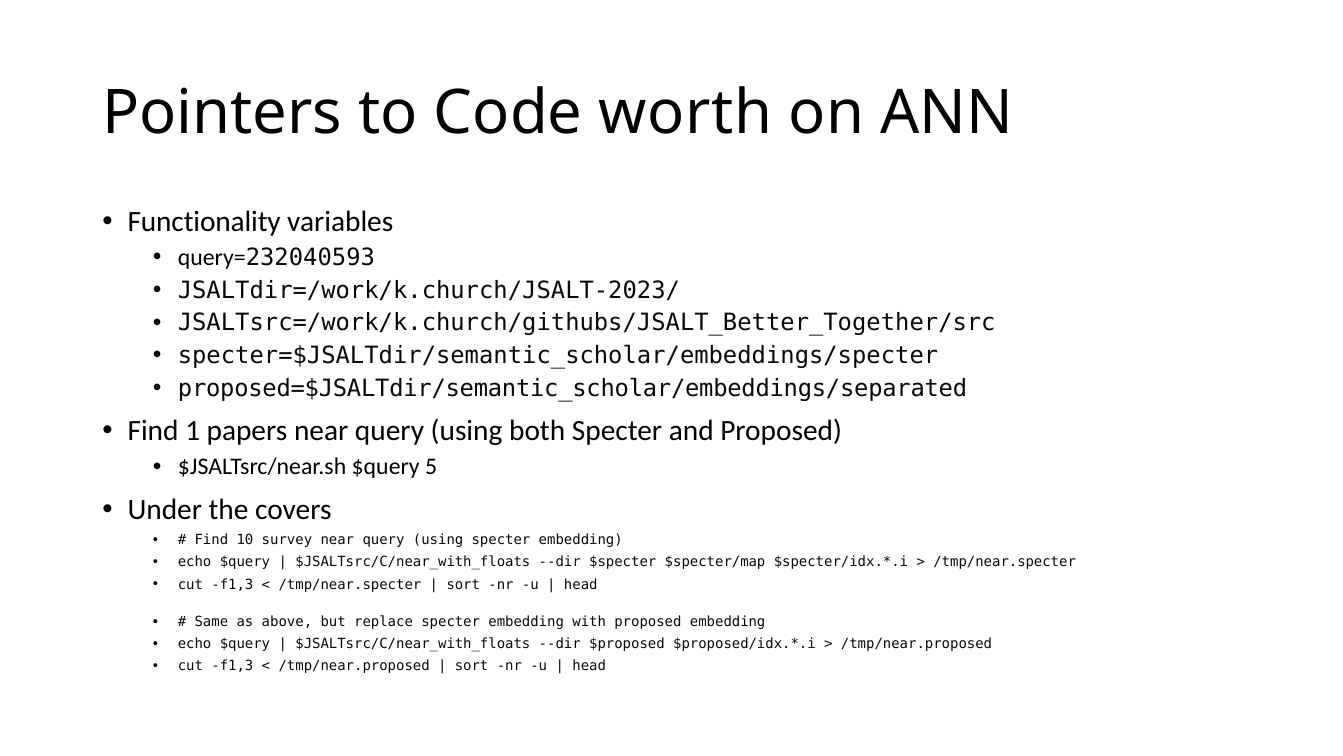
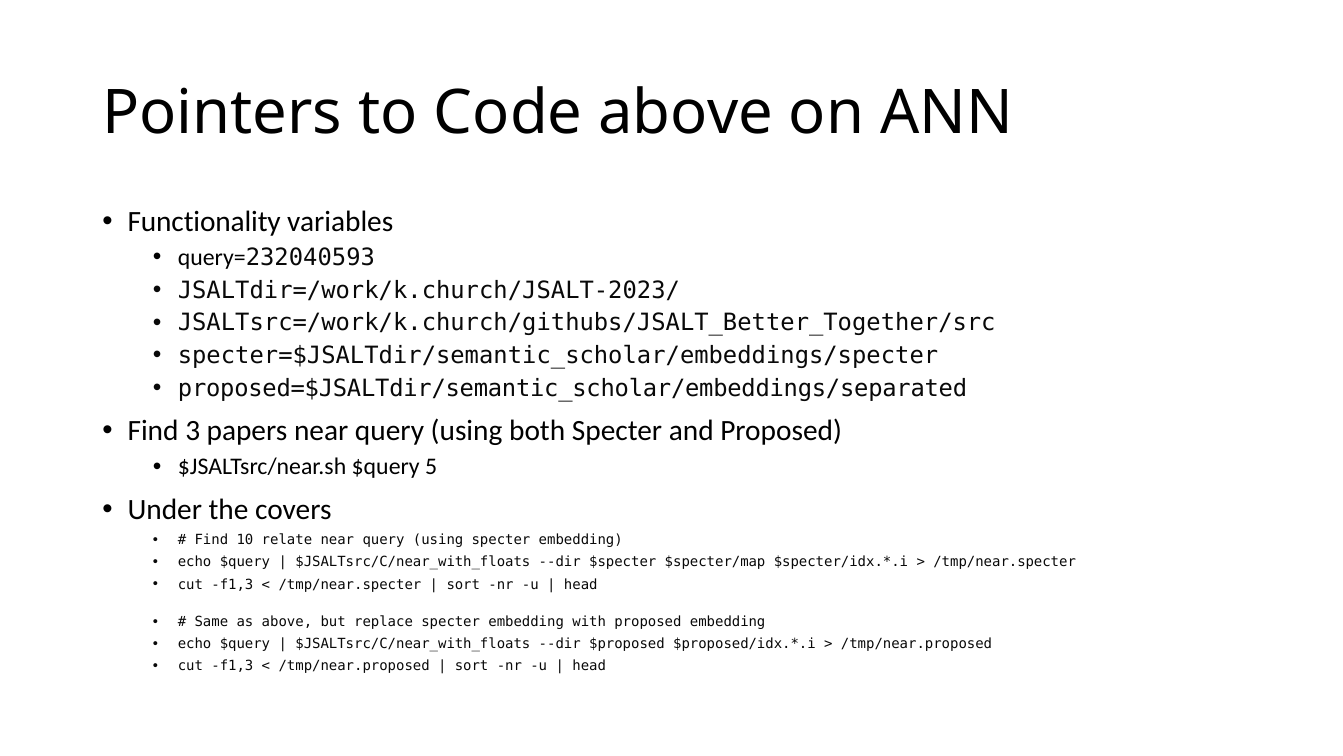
Code worth: worth -> above
1: 1 -> 3
survey: survey -> relate
